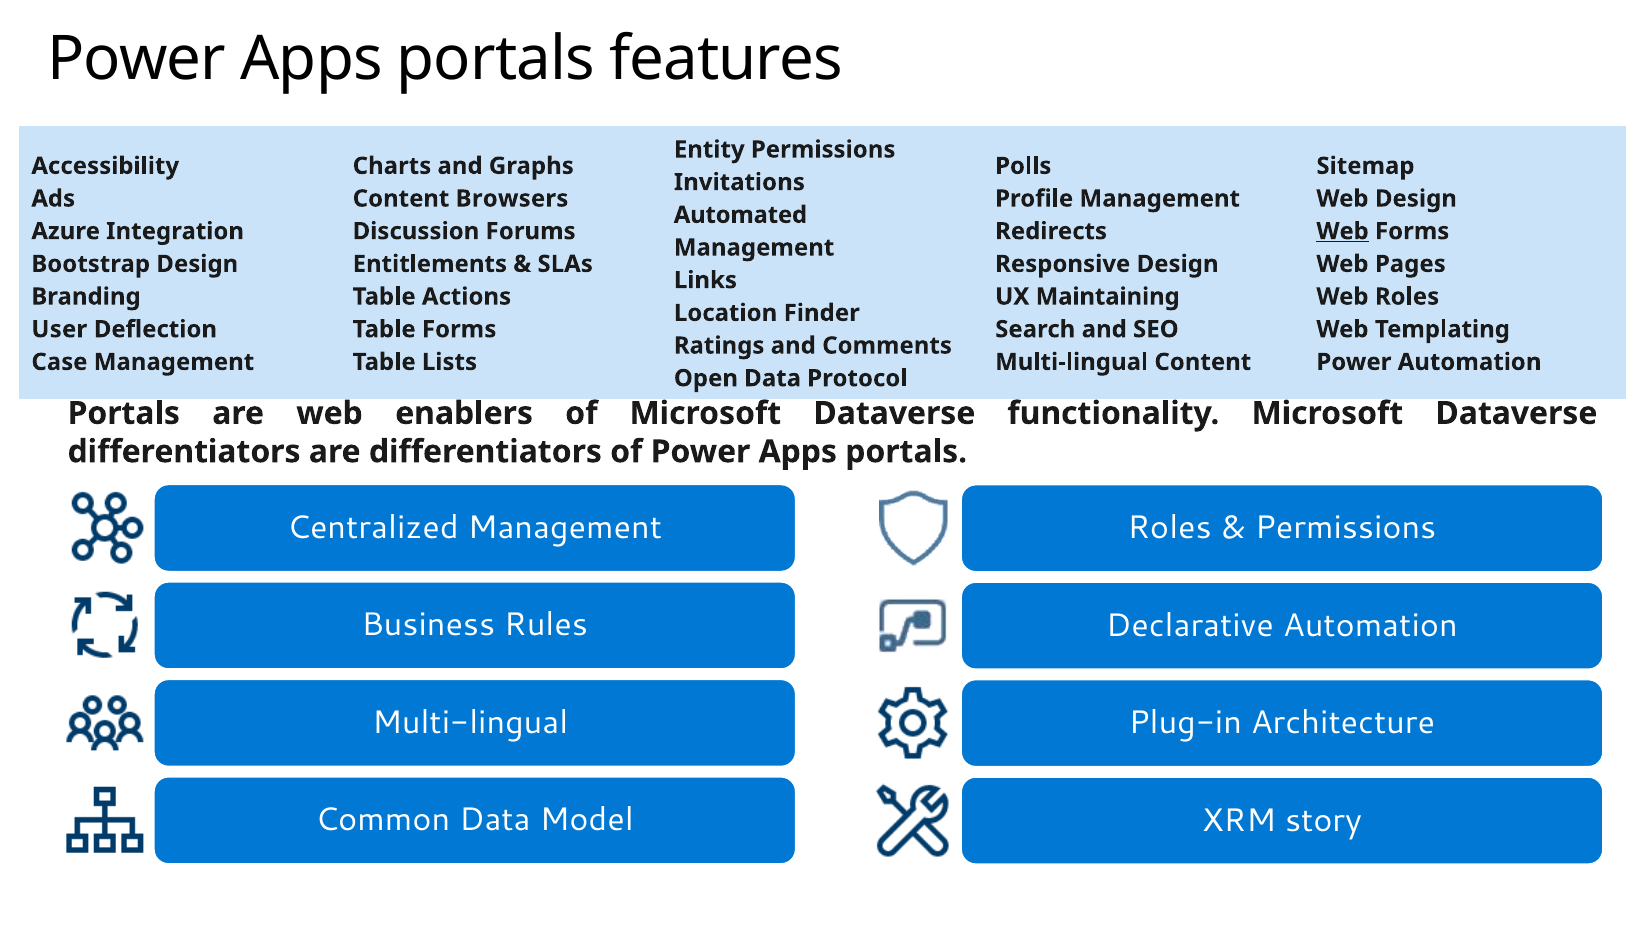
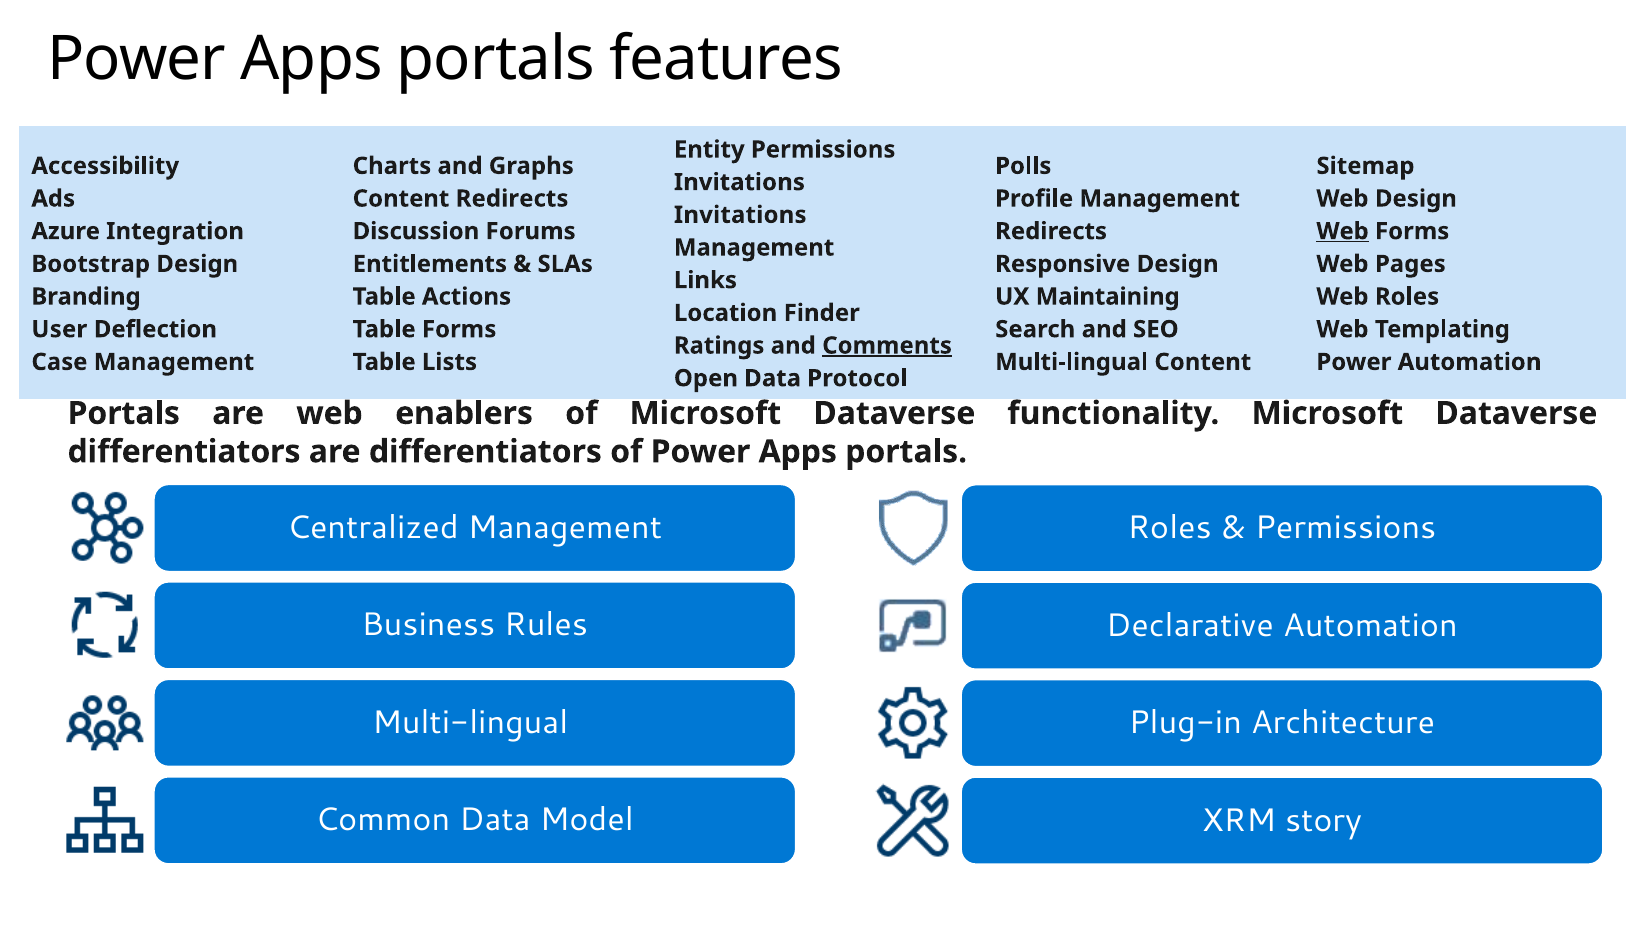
Content Browsers: Browsers -> Redirects
Automated at (740, 215): Automated -> Invitations
Comments underline: none -> present
